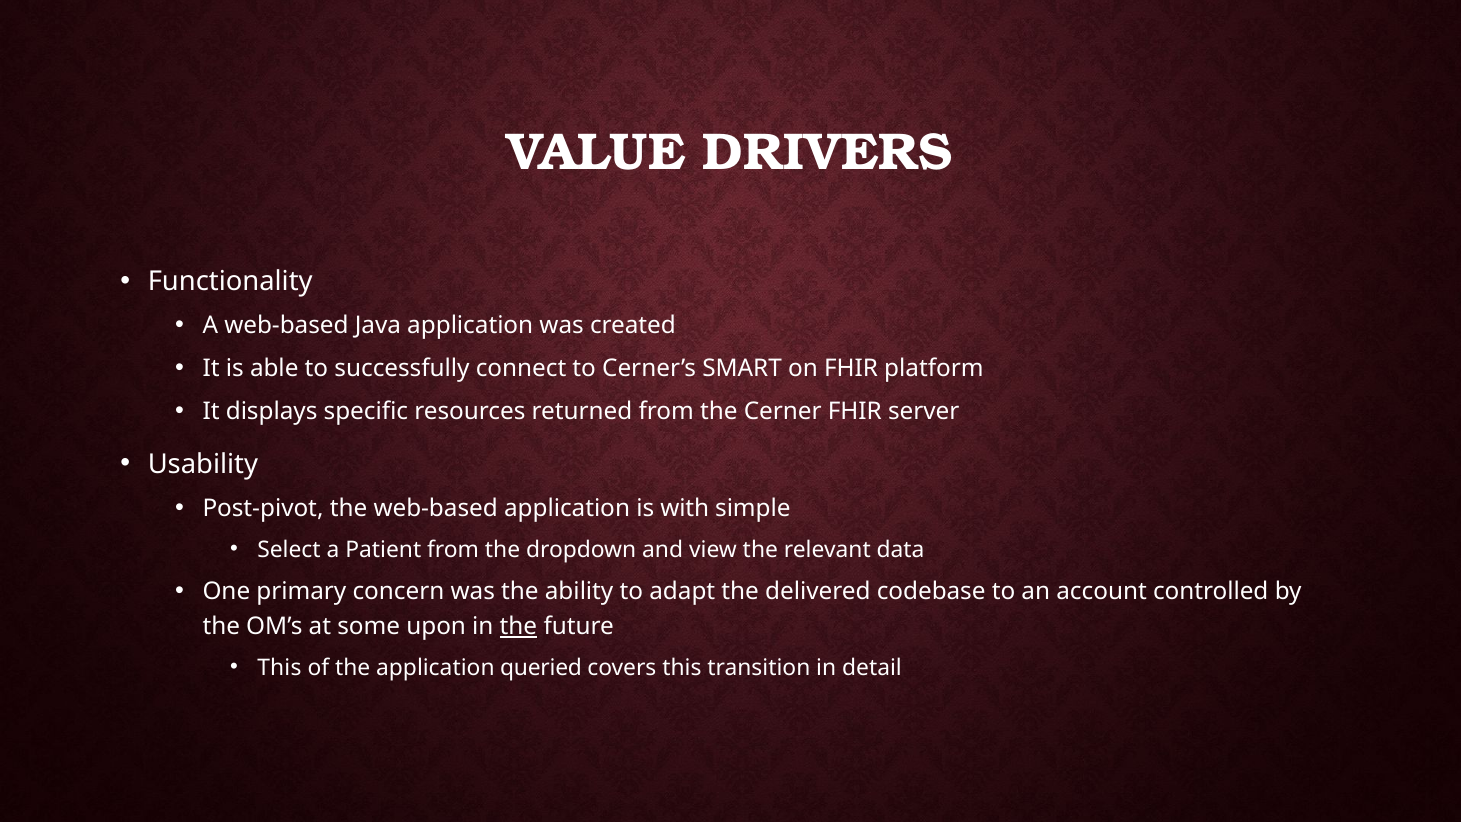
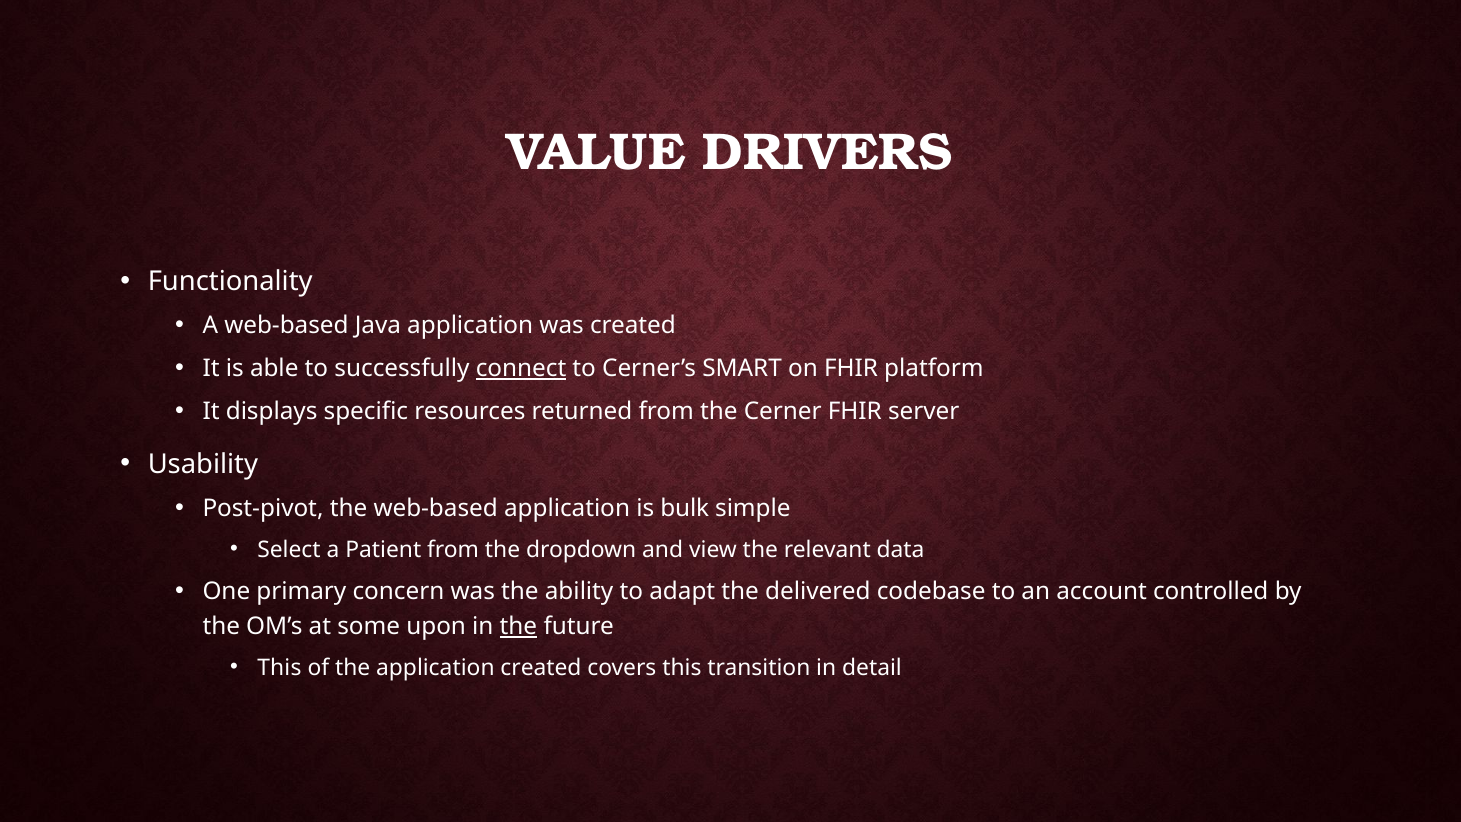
connect underline: none -> present
with: with -> bulk
application queried: queried -> created
